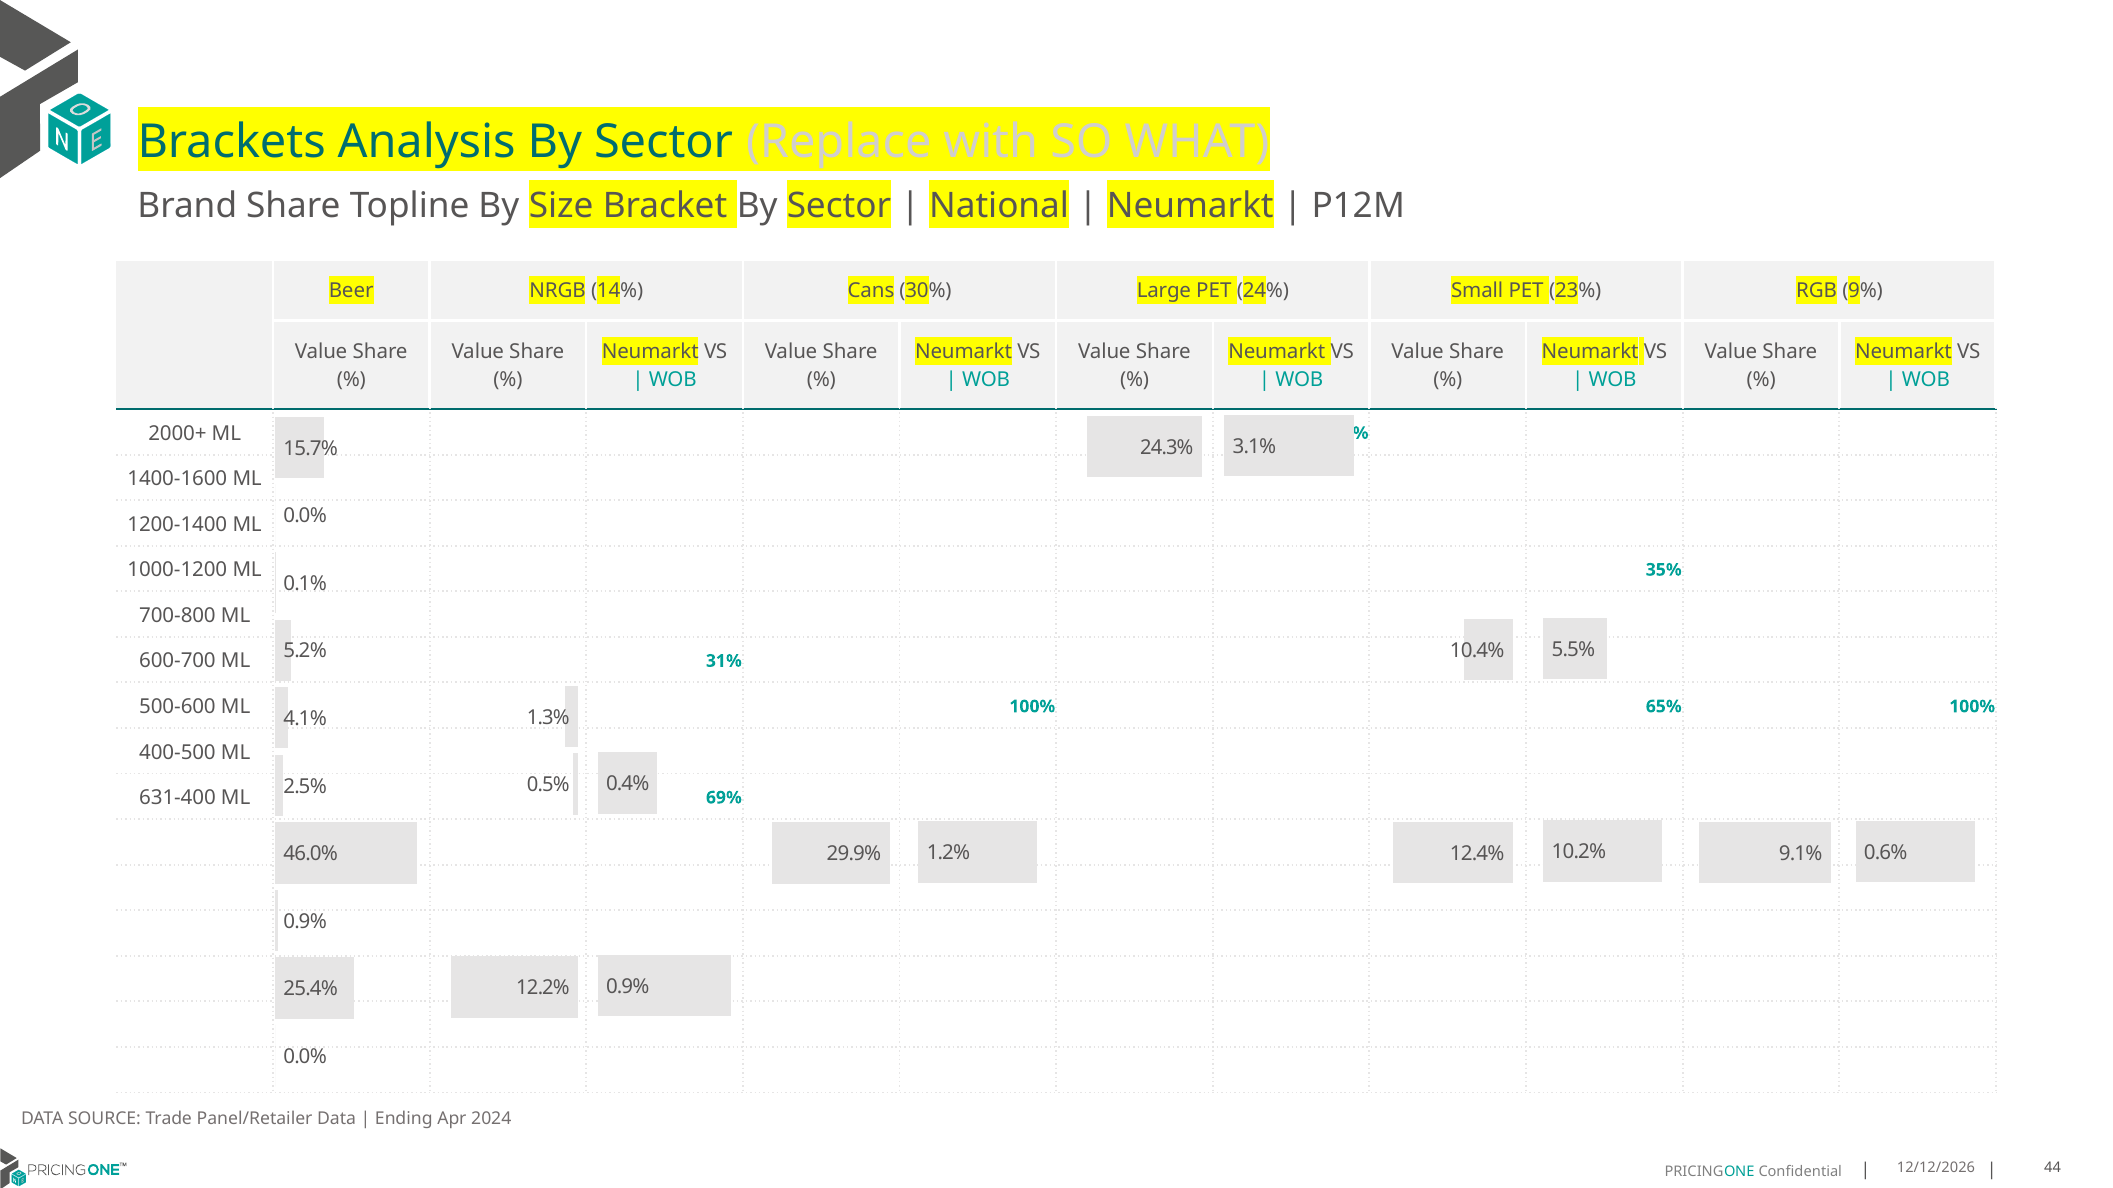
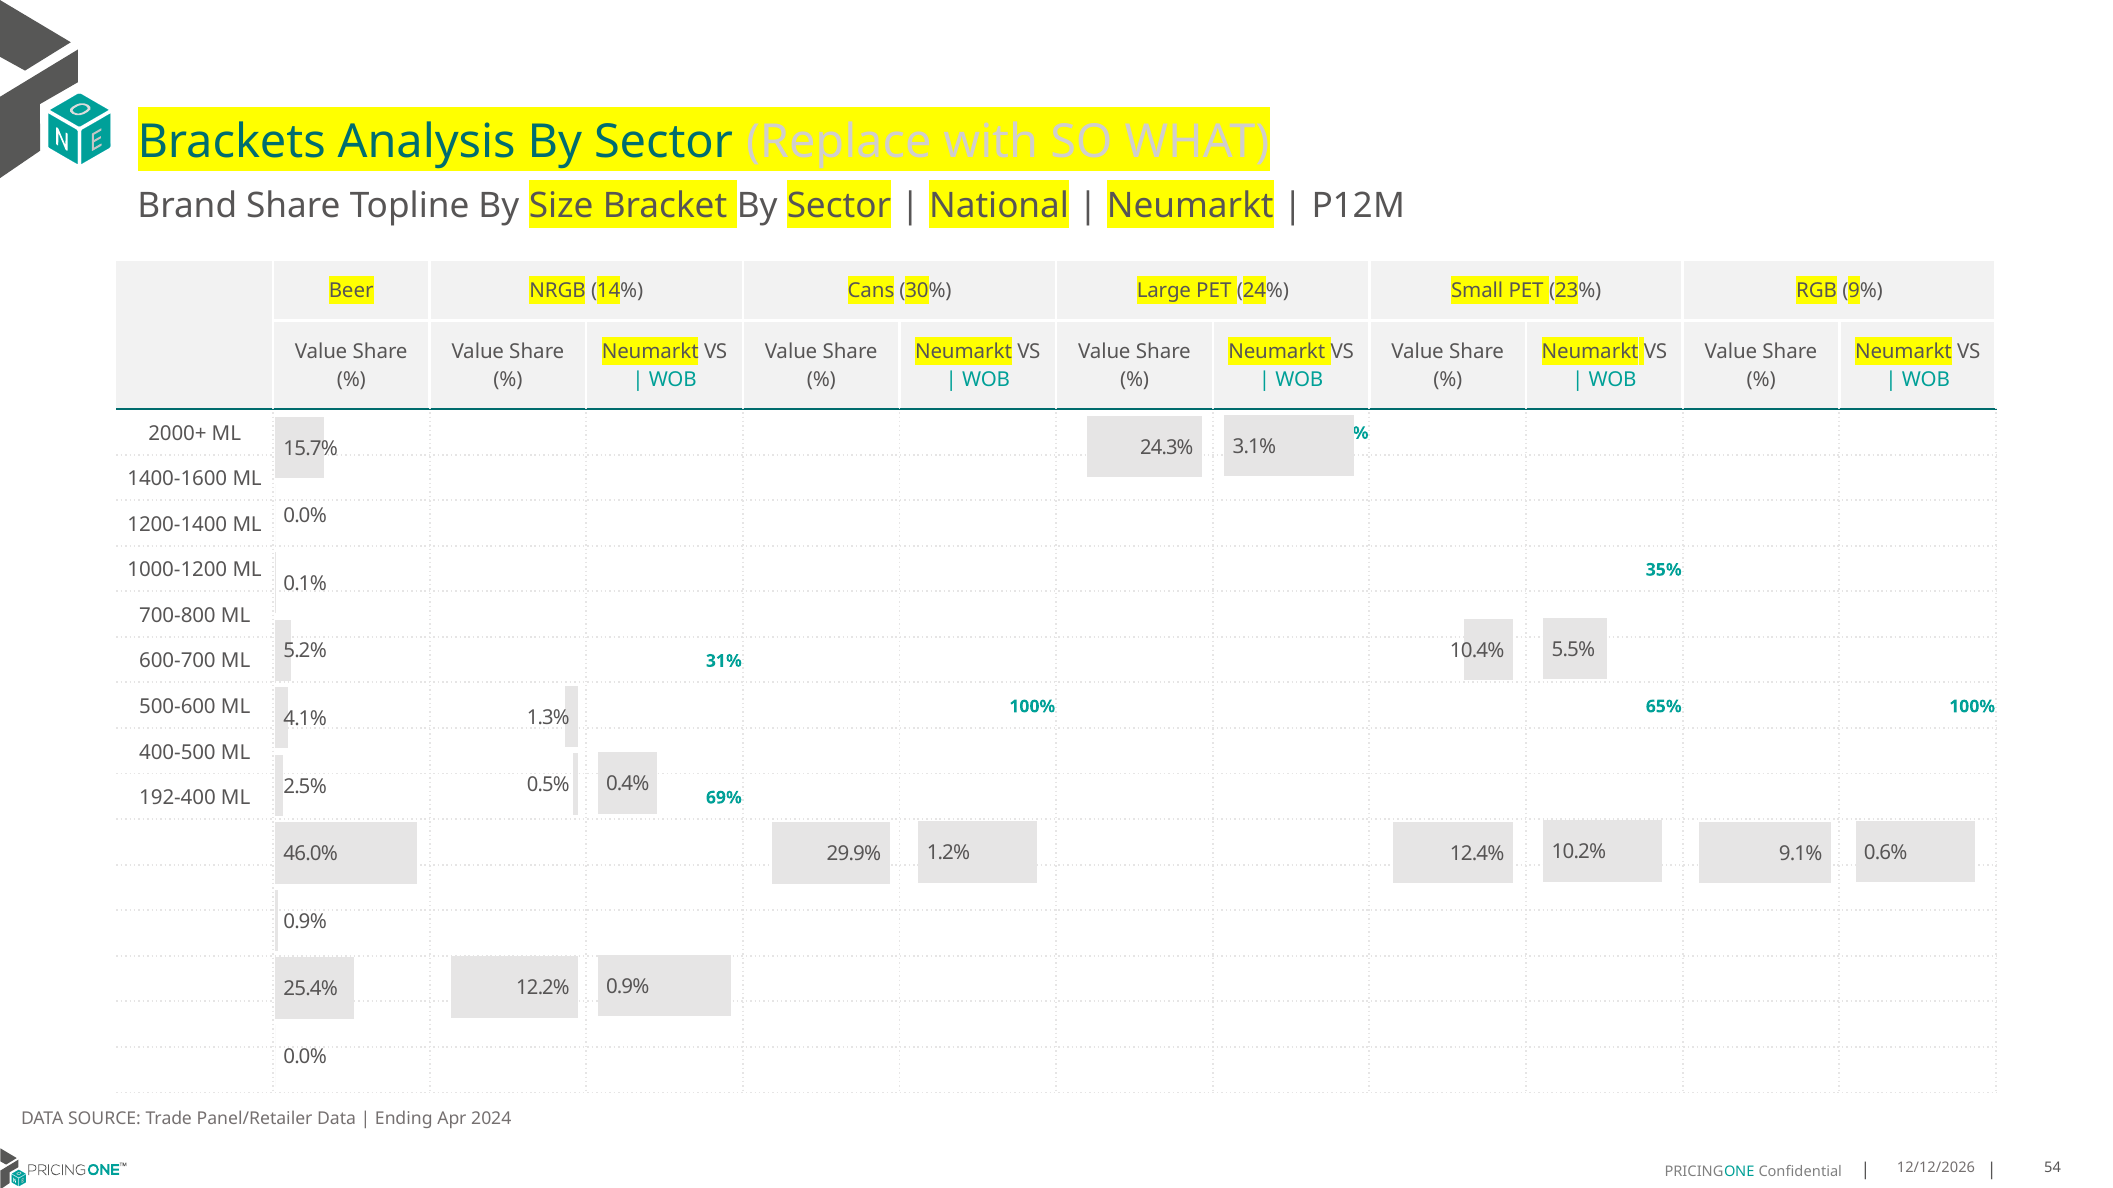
631-400: 631-400 -> 192-400
44: 44 -> 54
